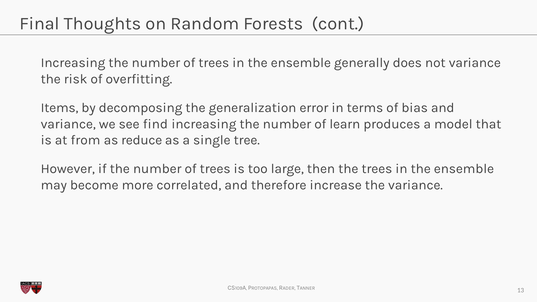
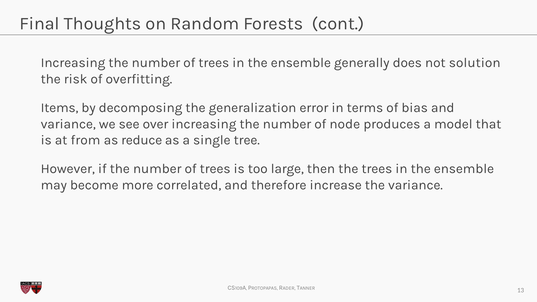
not variance: variance -> solution
find: find -> over
learn: learn -> node
